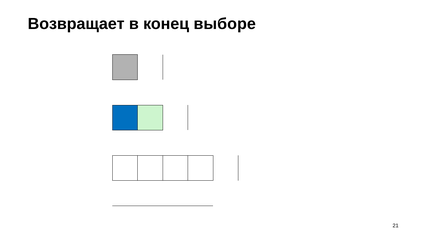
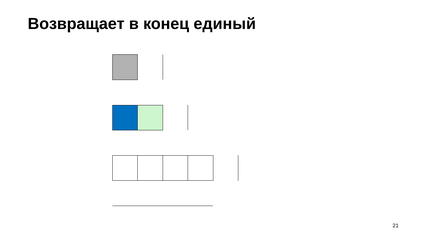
выборе: выборе -> единый
